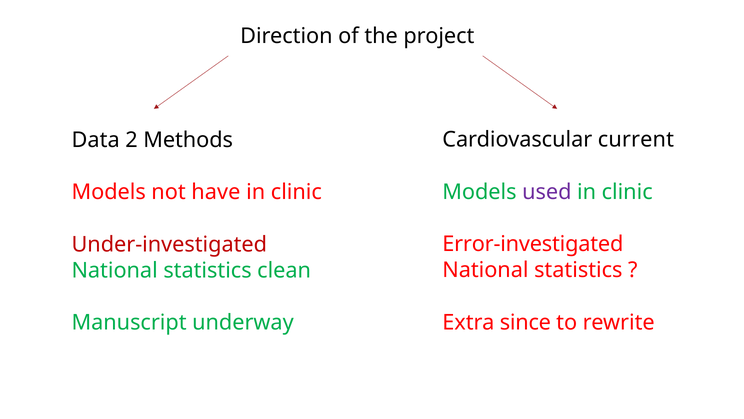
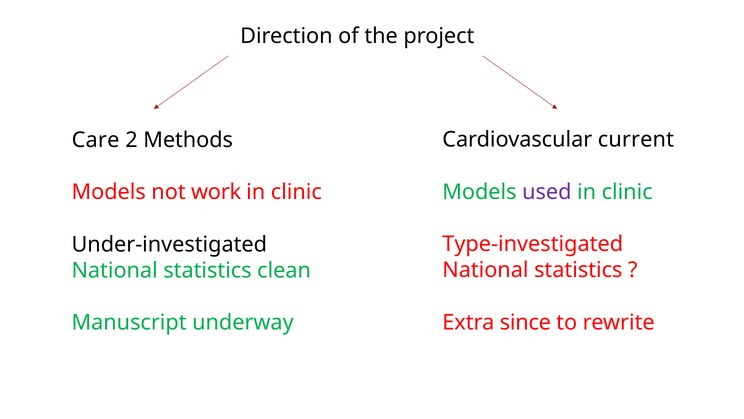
Data: Data -> Care
have: have -> work
Error-investigated: Error-investigated -> Type-investigated
Under-investigated colour: red -> black
